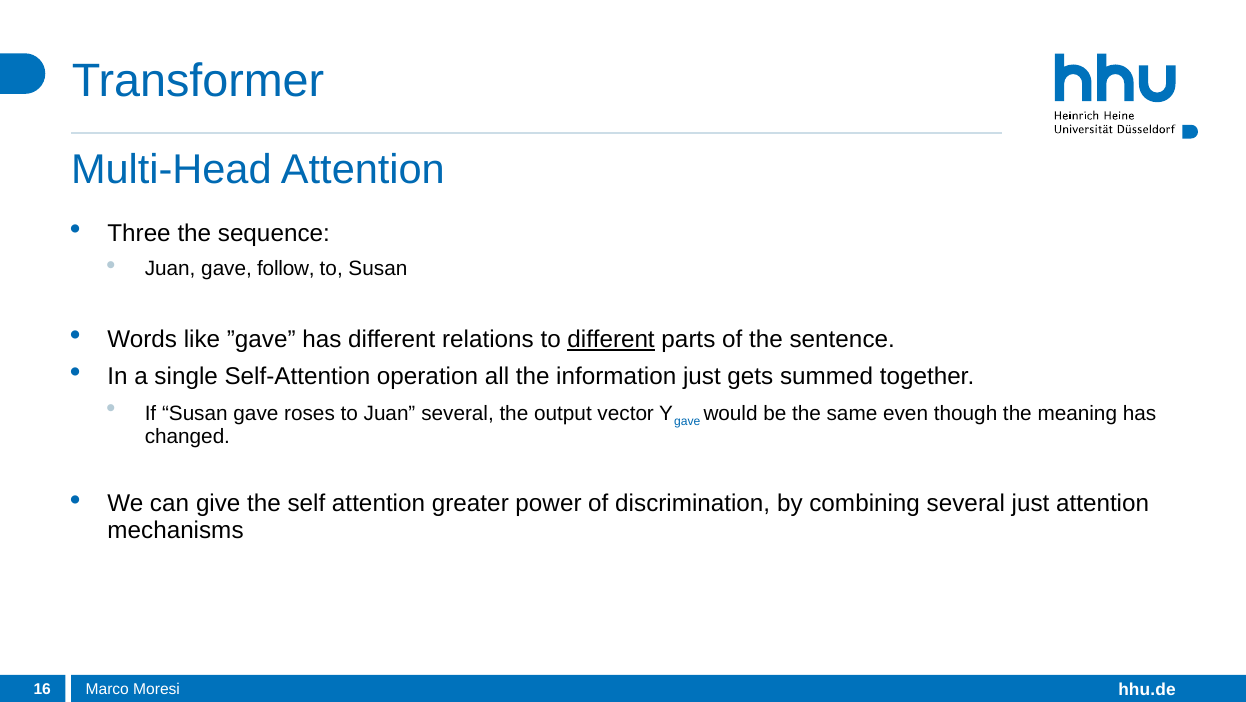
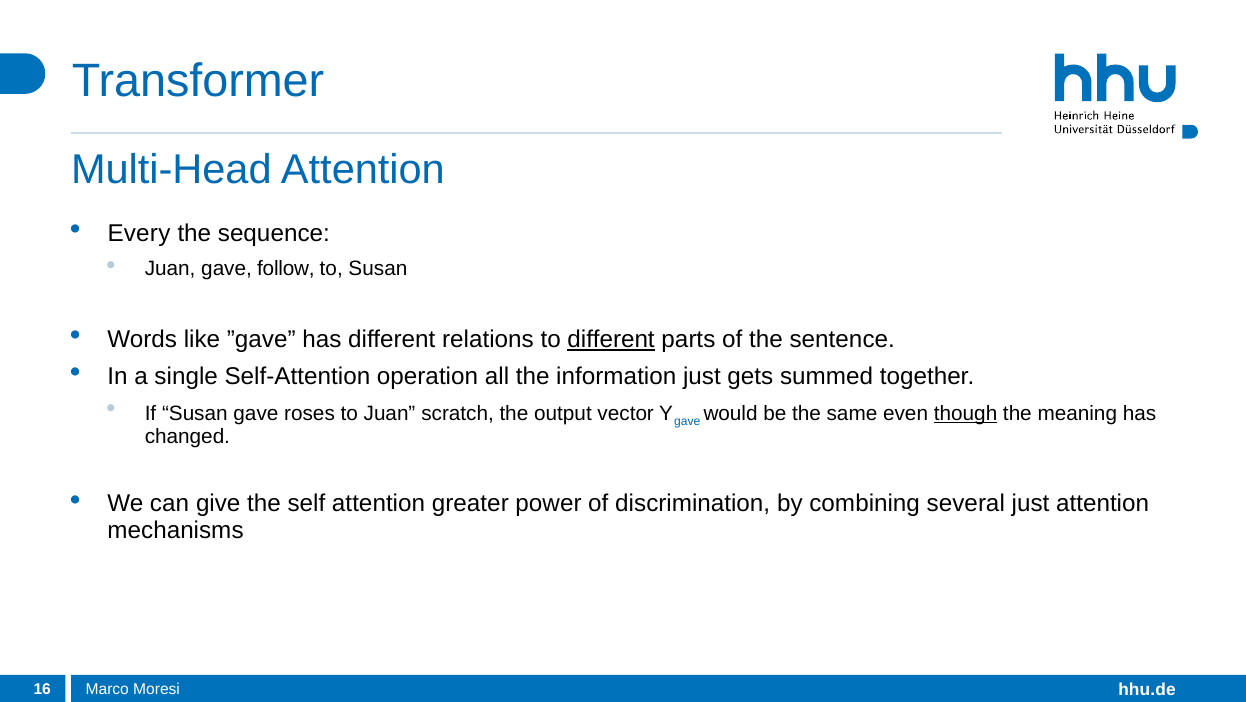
Three: Three -> Every
Juan several: several -> scratch
though underline: none -> present
